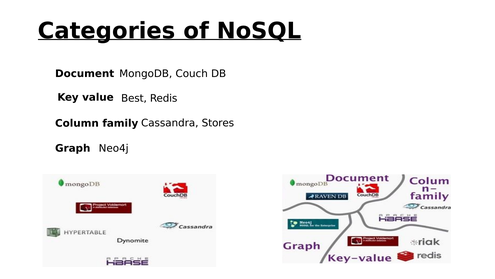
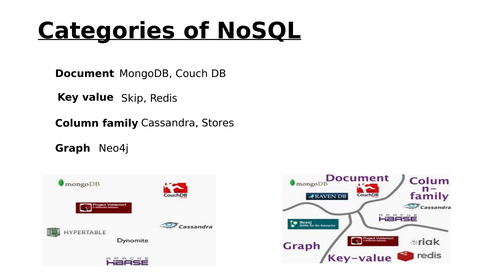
Best: Best -> Skip
